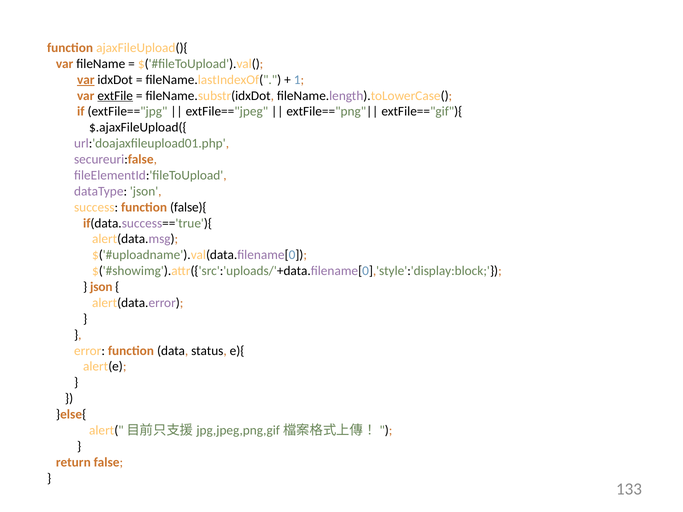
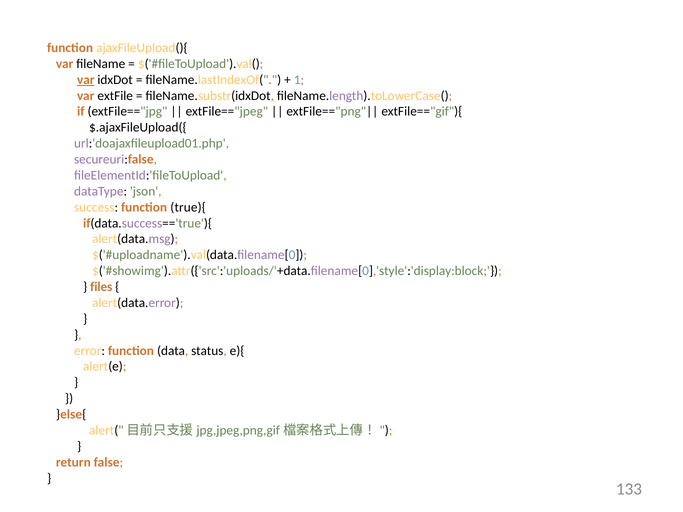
extFile underline: present -> none
false){: false){ -> true){
json at (101, 287): json -> files
